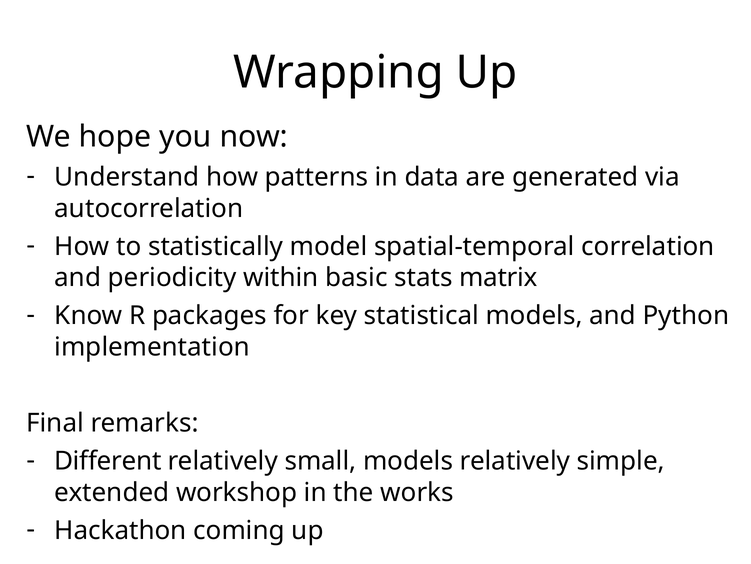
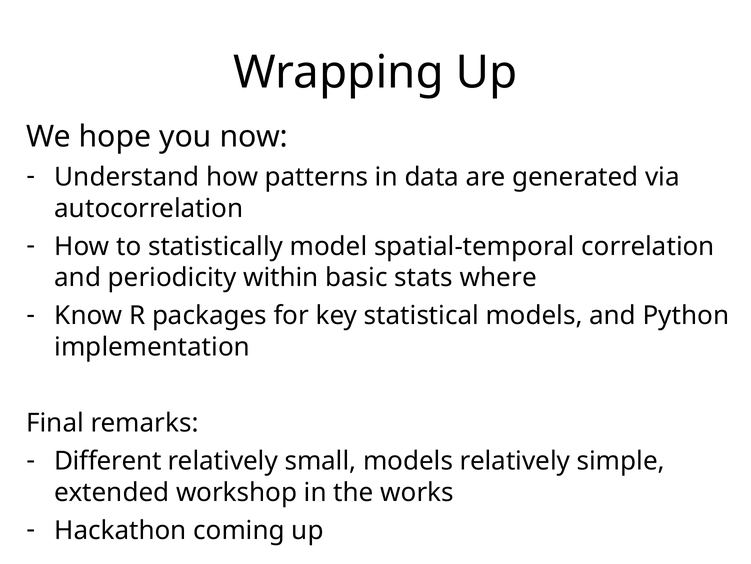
matrix: matrix -> where
